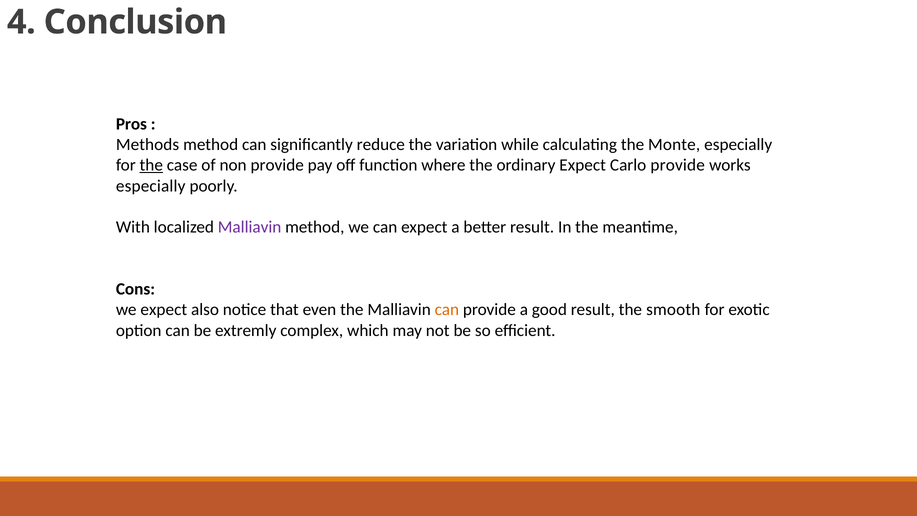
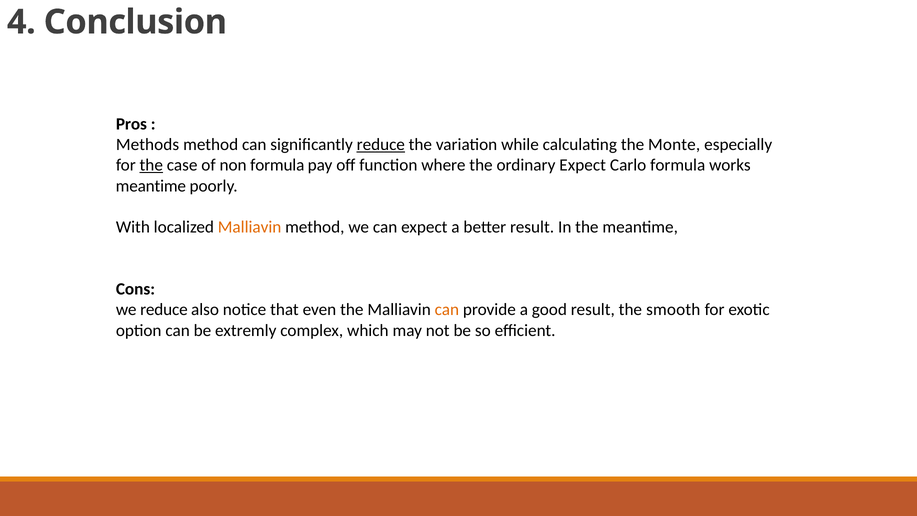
reduce at (381, 145) underline: none -> present
non provide: provide -> formula
Carlo provide: provide -> formula
especially at (151, 186): especially -> meantime
Malliavin at (250, 227) colour: purple -> orange
we expect: expect -> reduce
